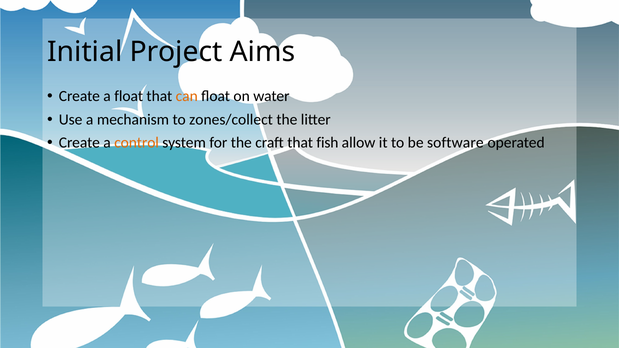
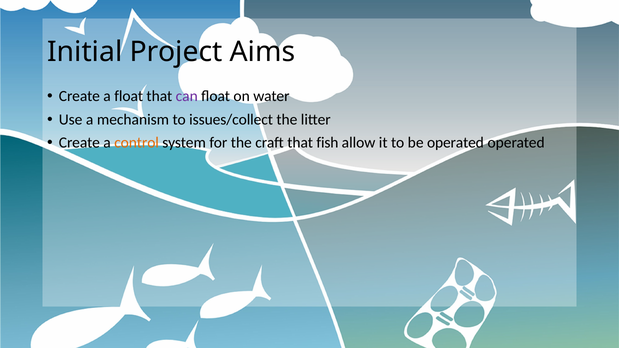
can colour: orange -> purple
zones/collect: zones/collect -> issues/collect
be software: software -> operated
